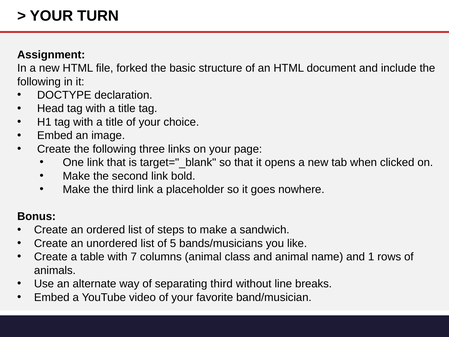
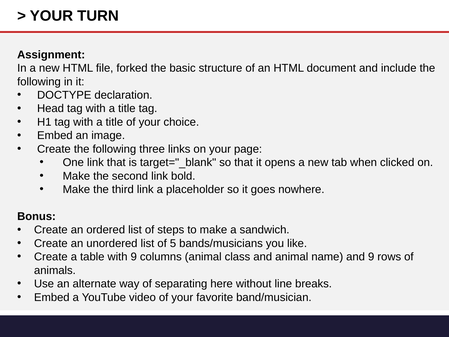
with 7: 7 -> 9
and 1: 1 -> 9
separating third: third -> here
